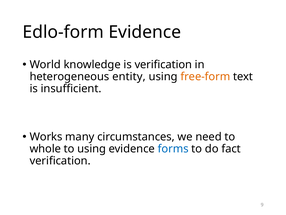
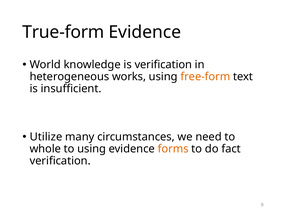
Edlo-form: Edlo-form -> True-form
entity: entity -> works
Works: Works -> Utilize
forms colour: blue -> orange
